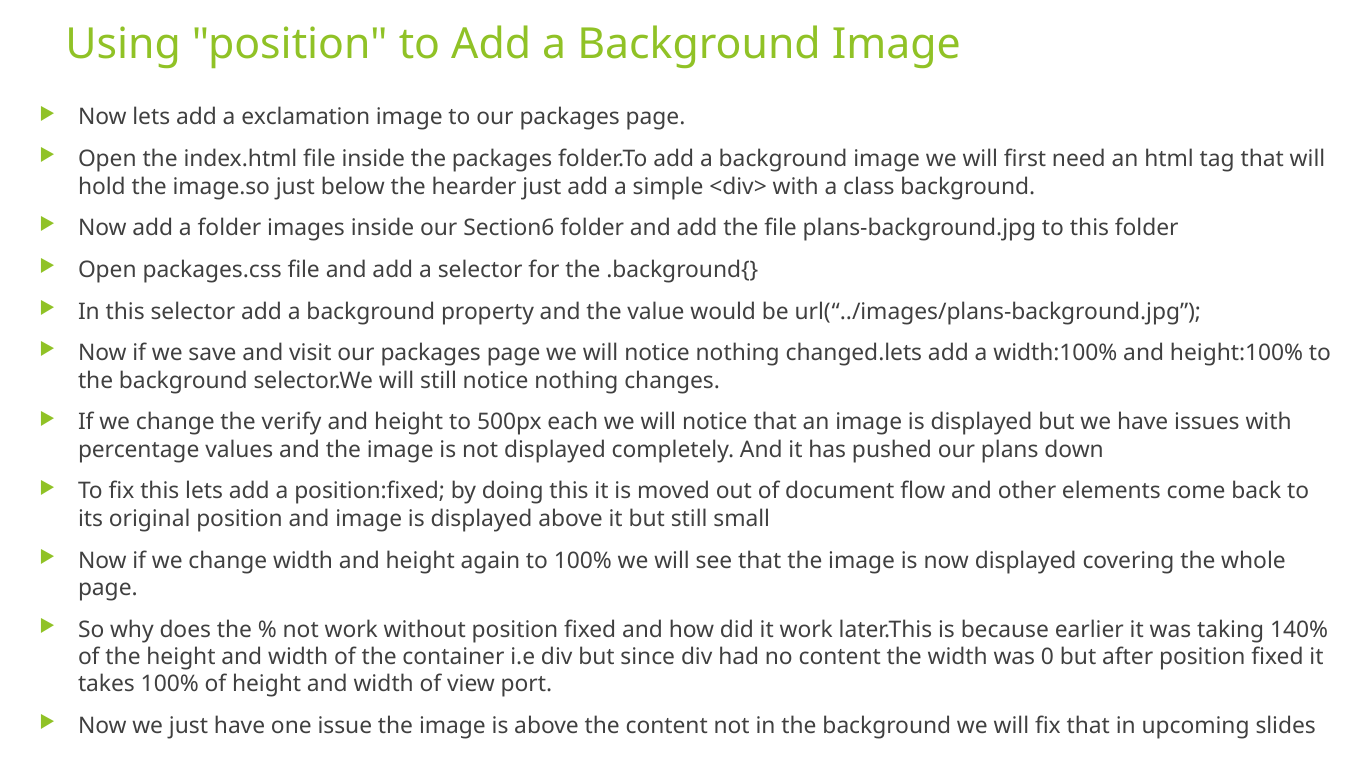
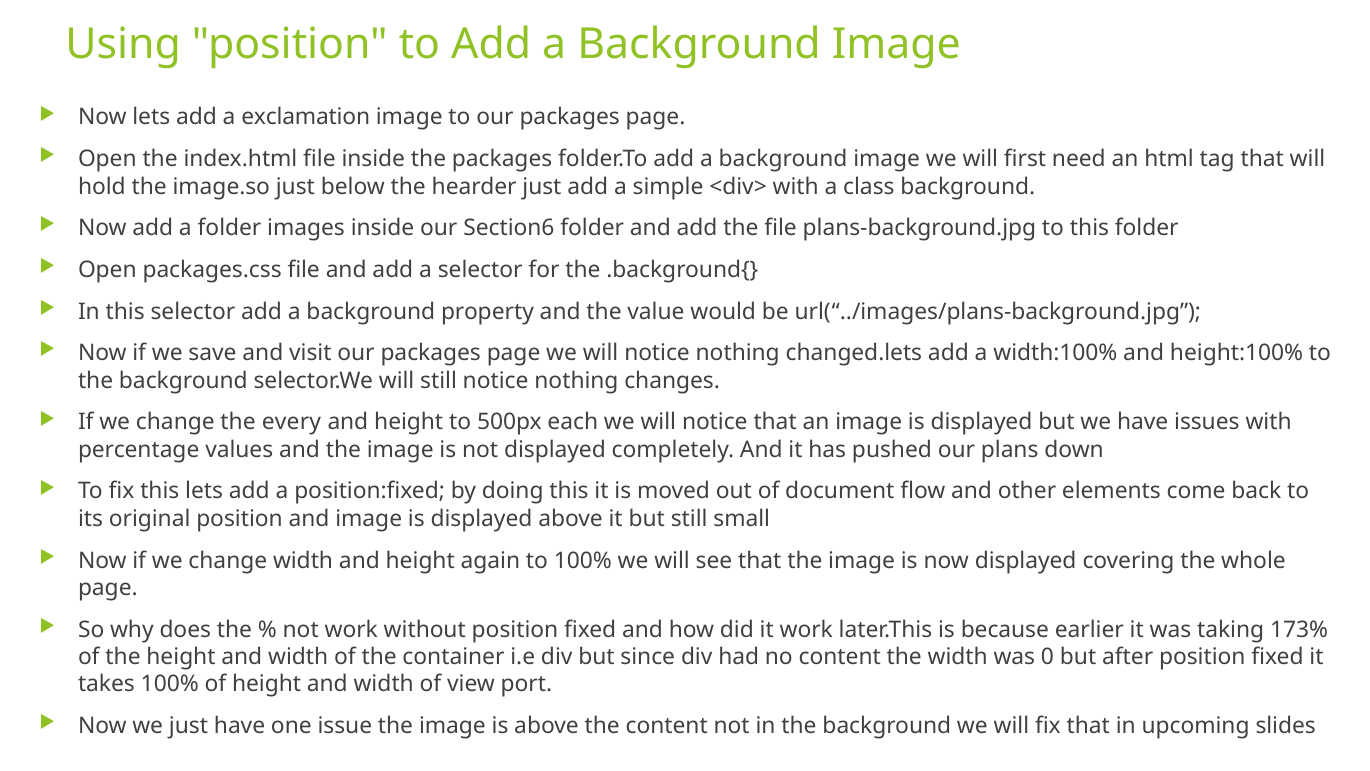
verify: verify -> every
140%: 140% -> 173%
